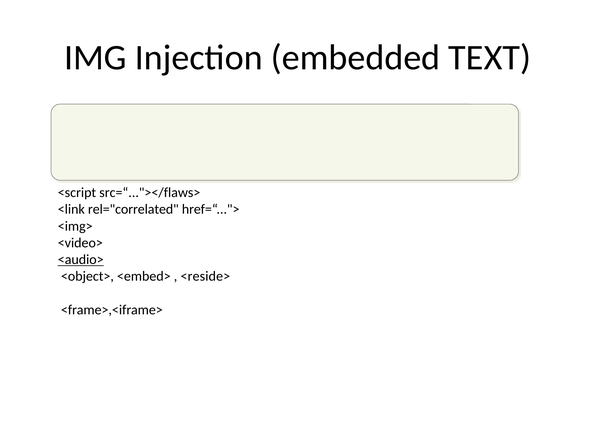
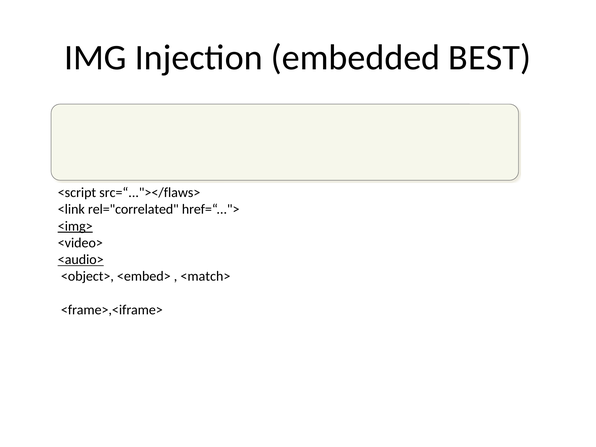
TEXT: TEXT -> BEST
<img> underline: none -> present
<reside>: <reside> -> <match>
